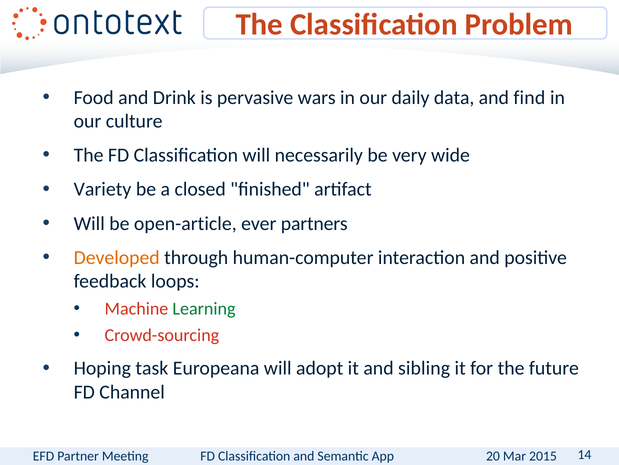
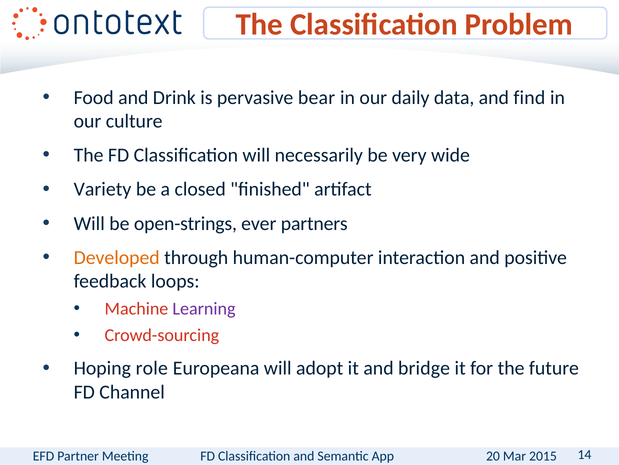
wars: wars -> bear
open-article: open-article -> open-strings
Learning colour: green -> purple
task: task -> role
sibling: sibling -> bridge
